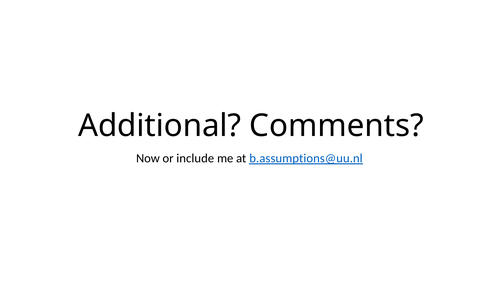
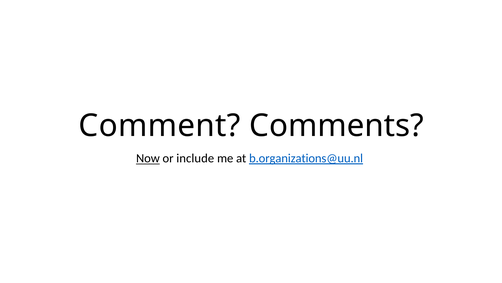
Additional: Additional -> Comment
Now underline: none -> present
b.assumptions@uu.nl: b.assumptions@uu.nl -> b.organizations@uu.nl
